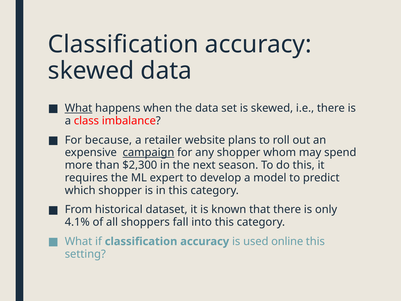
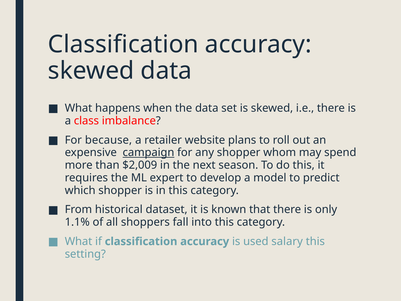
What at (79, 108) underline: present -> none
$2,300: $2,300 -> $2,009
4.1%: 4.1% -> 1.1%
online: online -> salary
